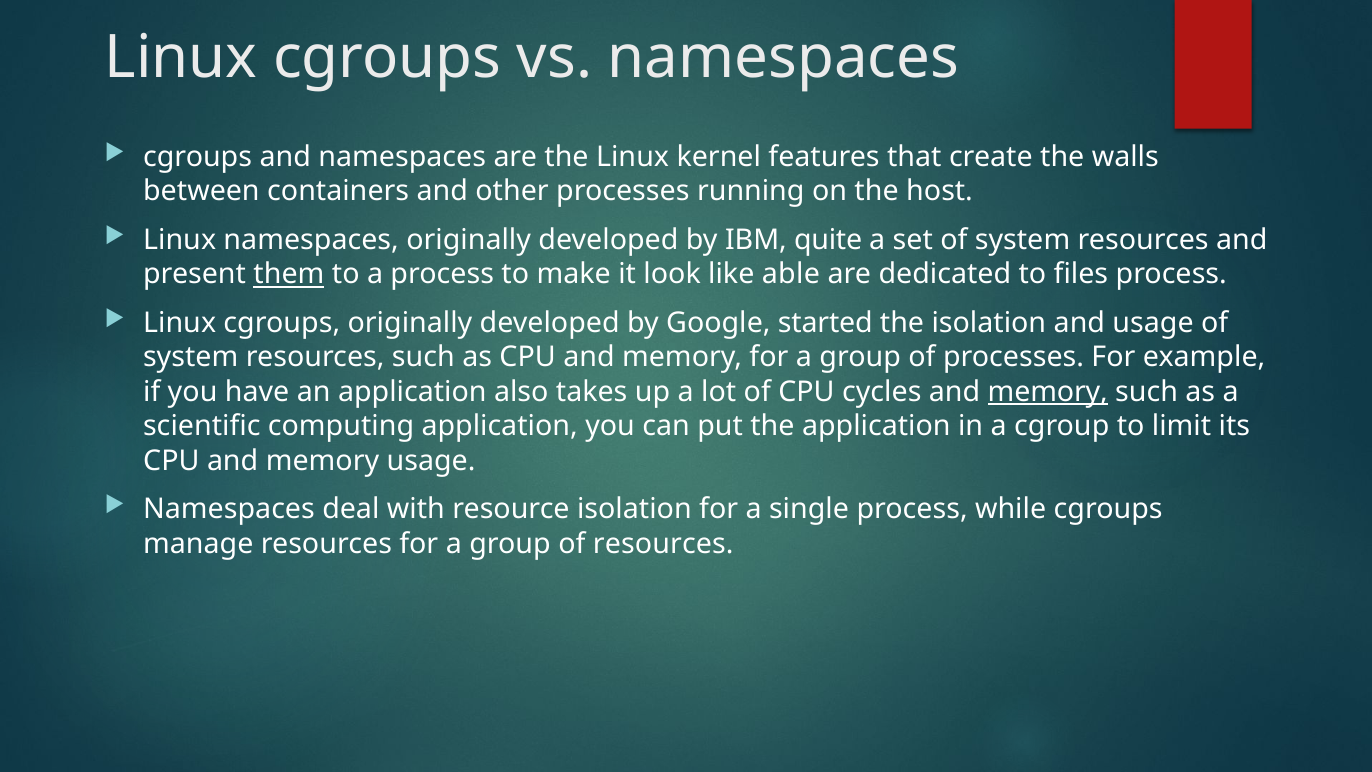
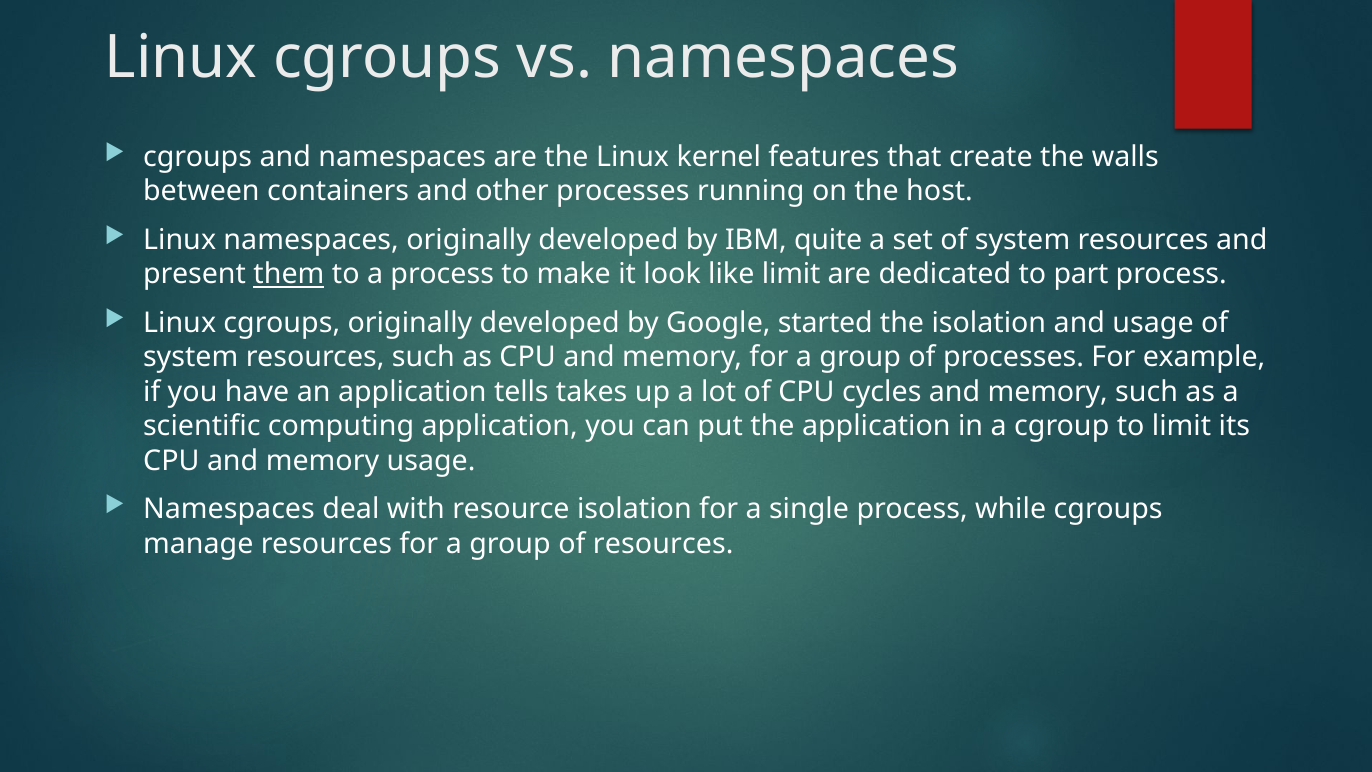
like able: able -> limit
files: files -> part
also: also -> tells
memory at (1048, 392) underline: present -> none
